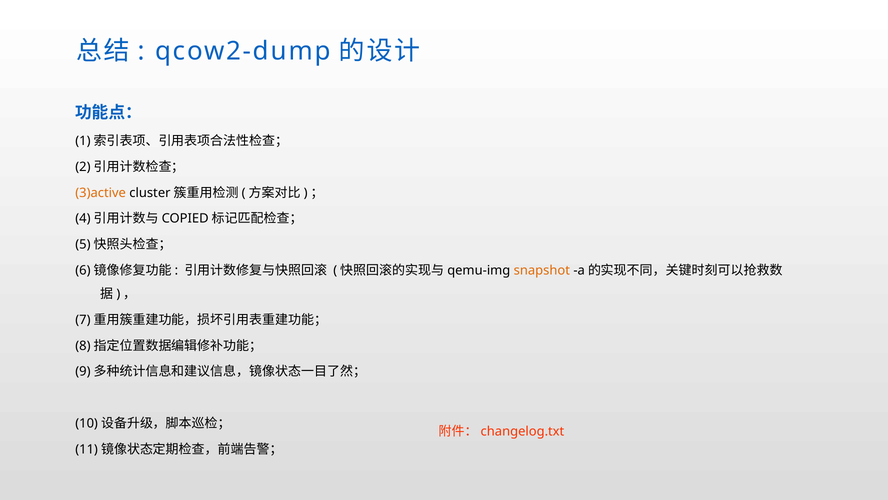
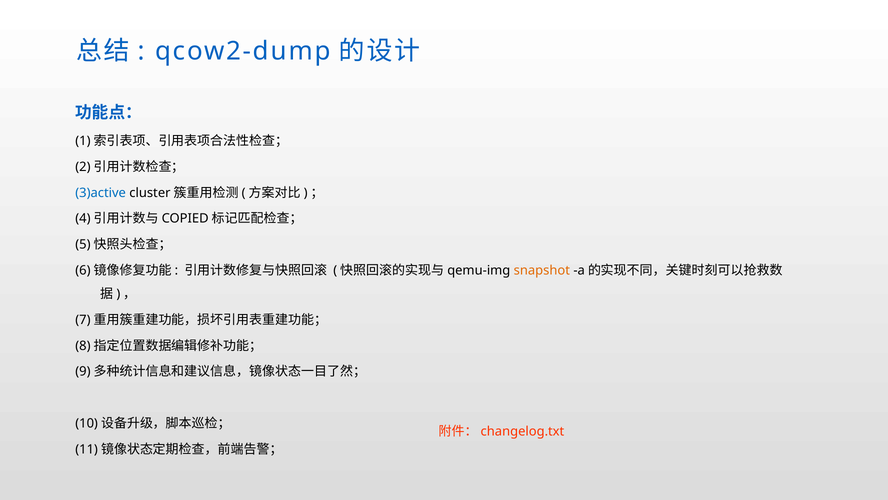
3)active colour: orange -> blue
